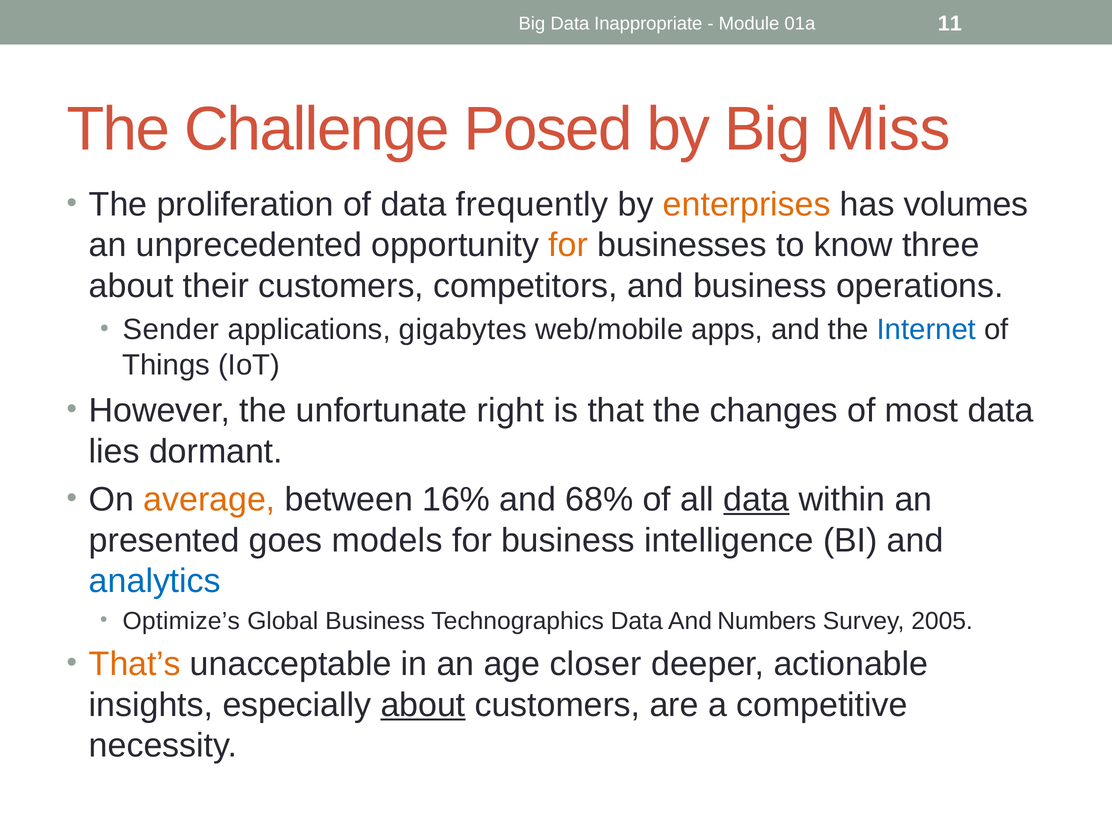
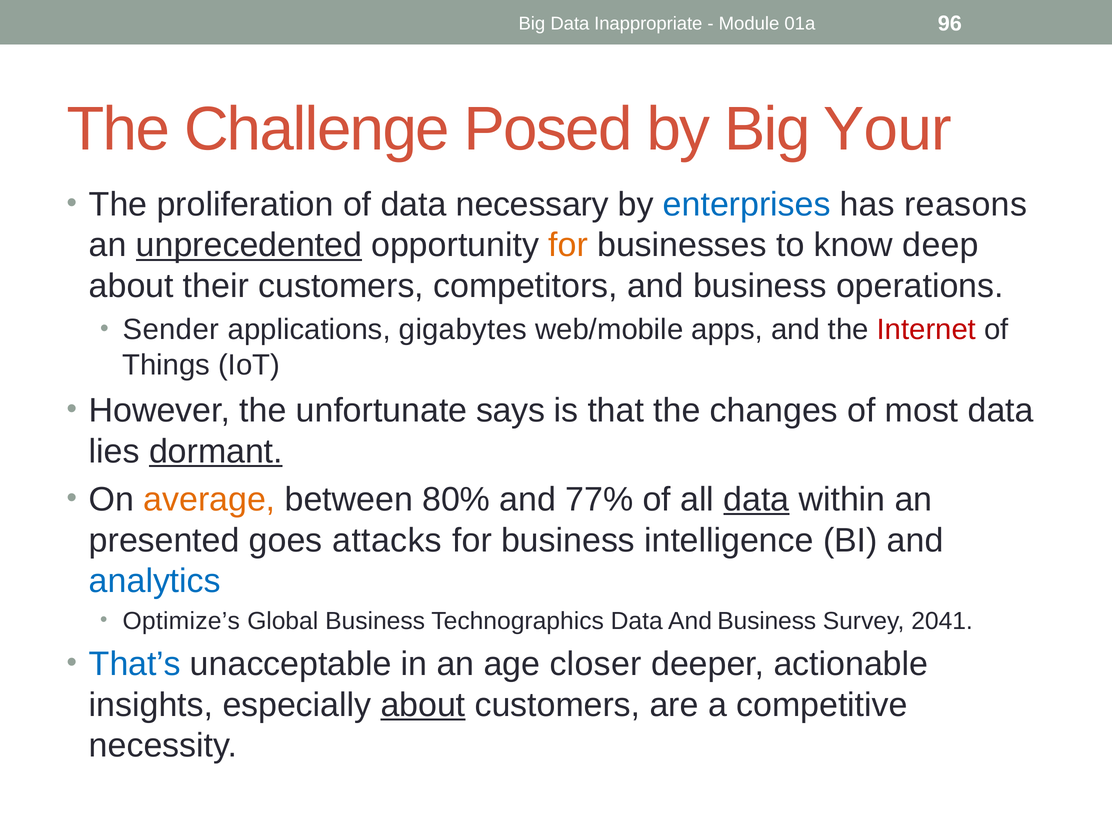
11: 11 -> 96
Miss: Miss -> Your
frequently: frequently -> necessary
enterprises colour: orange -> blue
volumes: volumes -> reasons
unprecedented underline: none -> present
three: three -> deep
Internet colour: blue -> red
right: right -> says
dormant underline: none -> present
16%: 16% -> 80%
68%: 68% -> 77%
models: models -> attacks
Data And Numbers: Numbers -> Business
2005: 2005 -> 2041
That’s colour: orange -> blue
